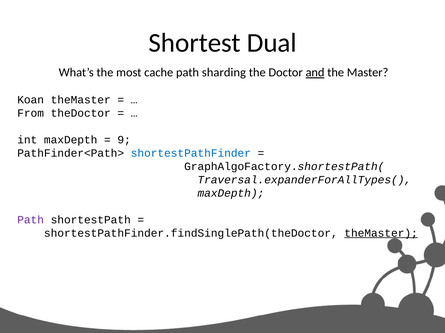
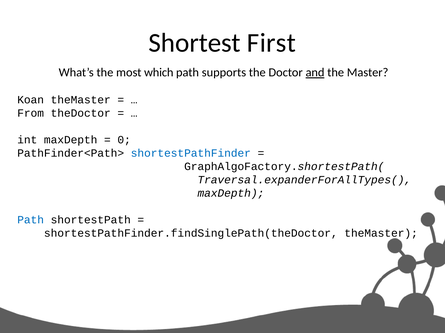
Dual: Dual -> First
cache: cache -> which
sharding: sharding -> supports
9: 9 -> 0
Path at (31, 220) colour: purple -> blue
theMaster at (381, 234) underline: present -> none
